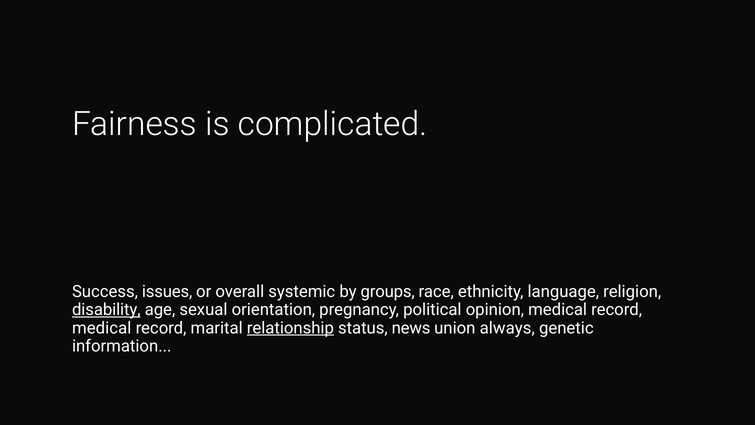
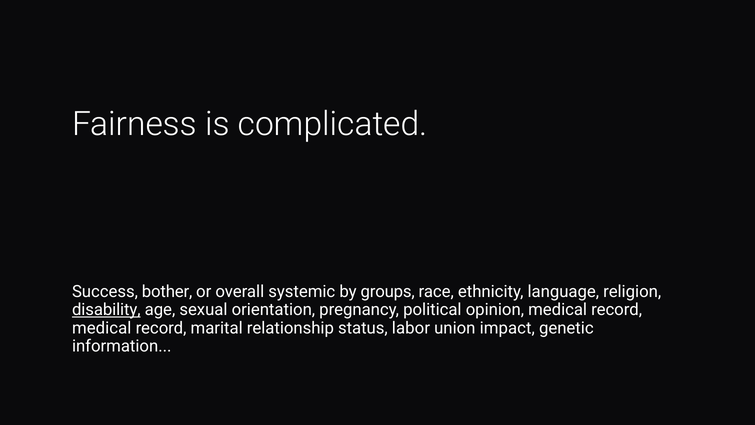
issues: issues -> bother
relationship underline: present -> none
news: news -> labor
always: always -> impact
